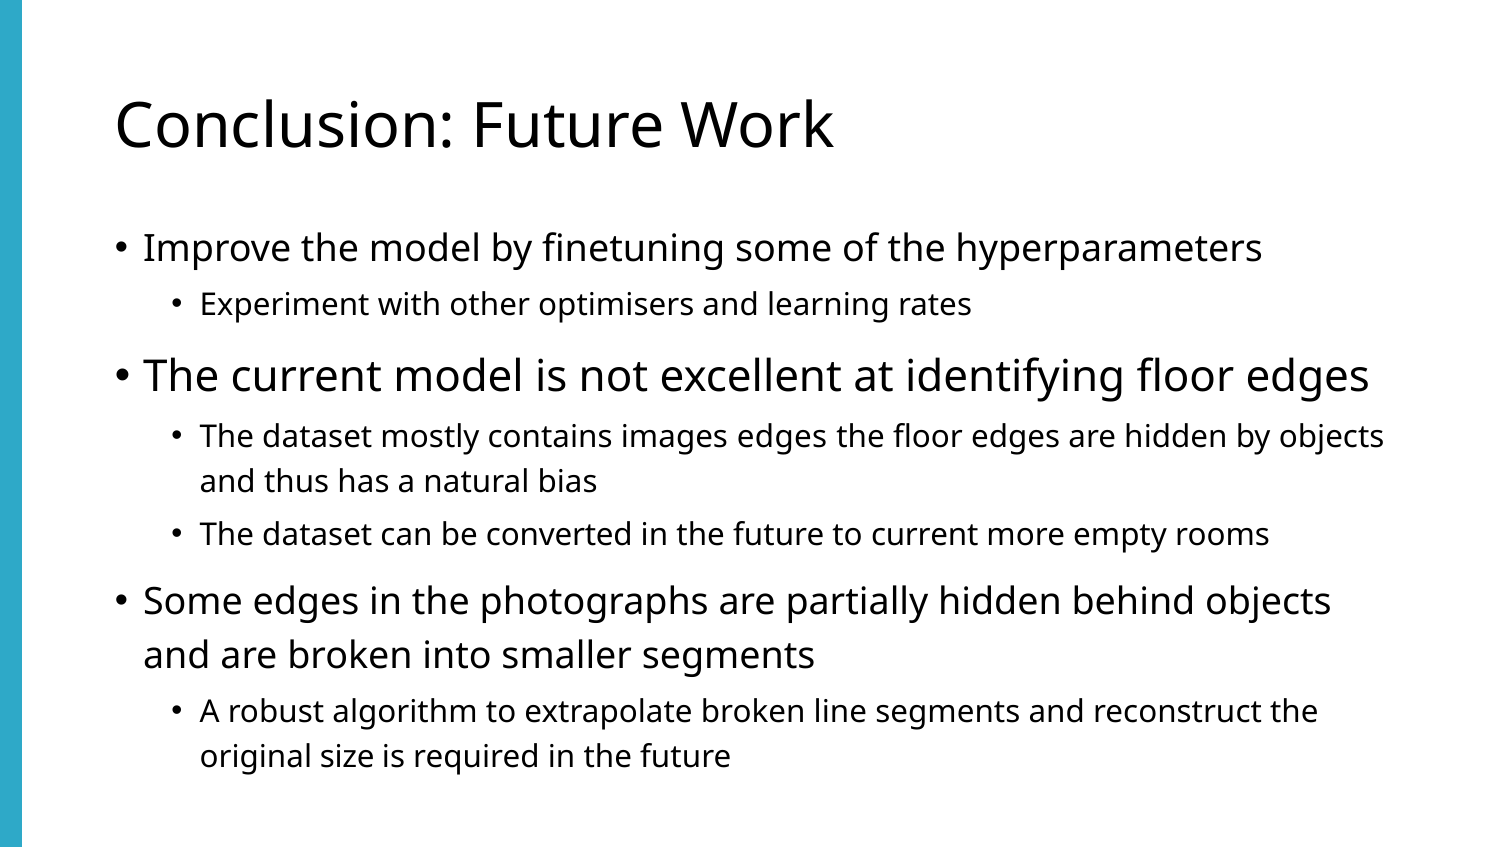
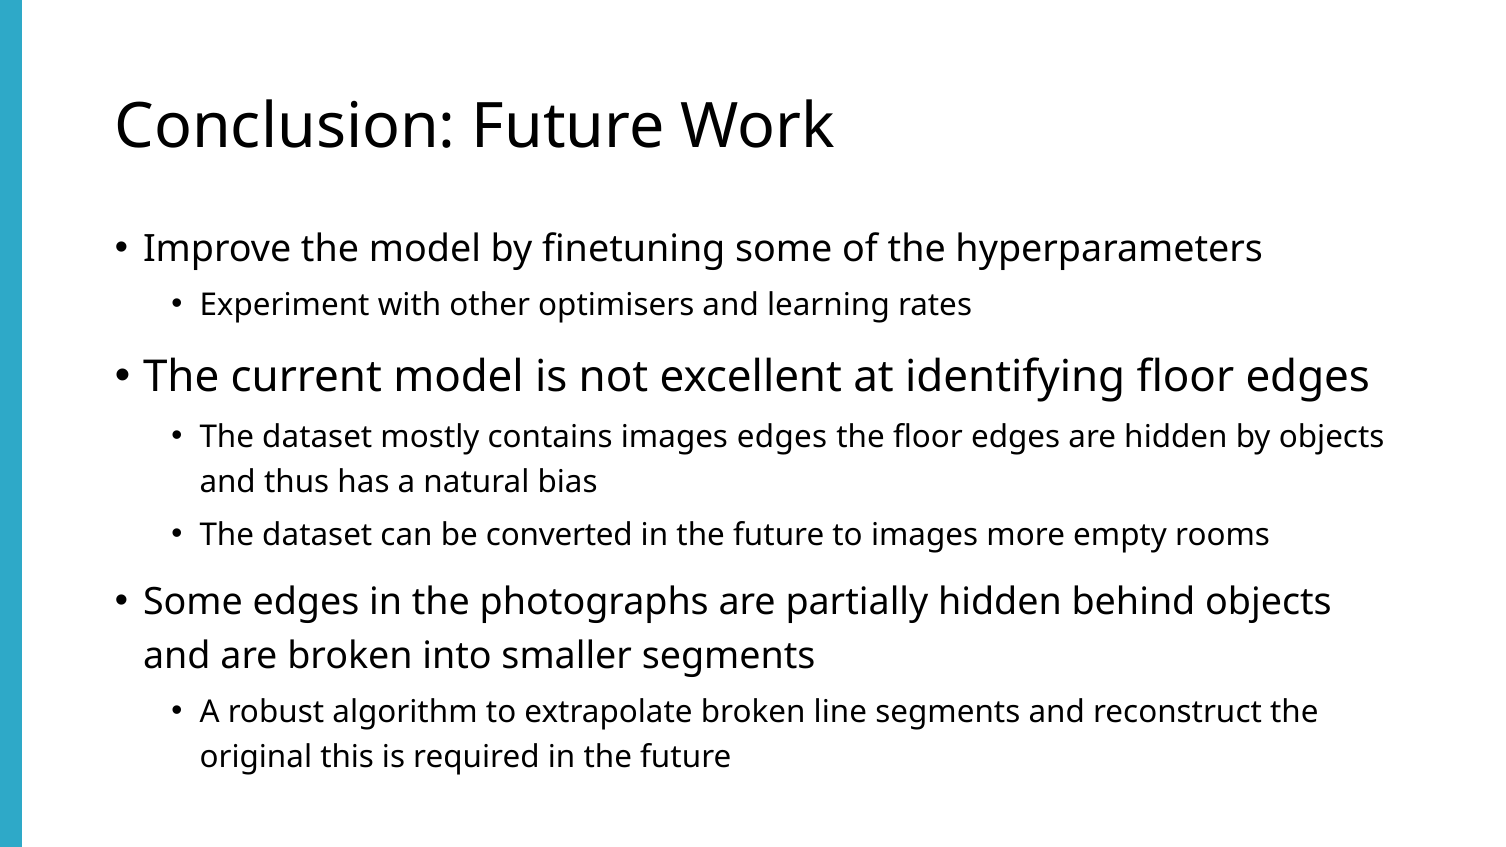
to current: current -> images
size: size -> this
